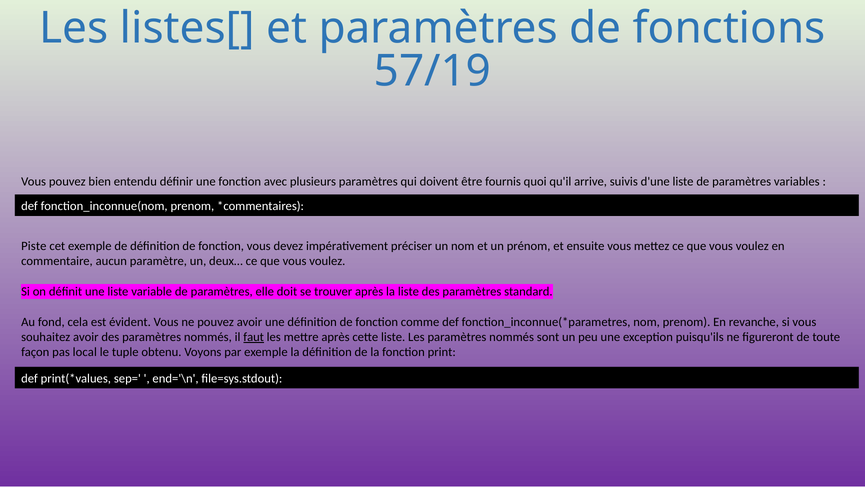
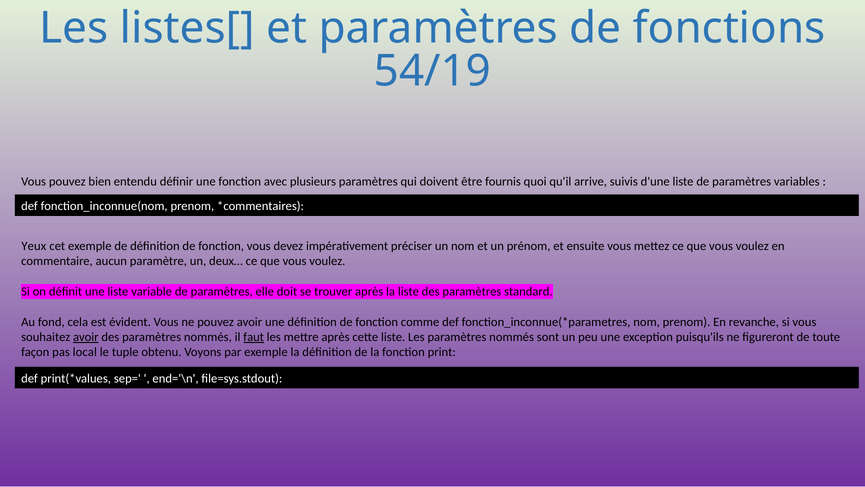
57/19: 57/19 -> 54/19
Piste: Piste -> Yeux
avoir at (86, 337) underline: none -> present
